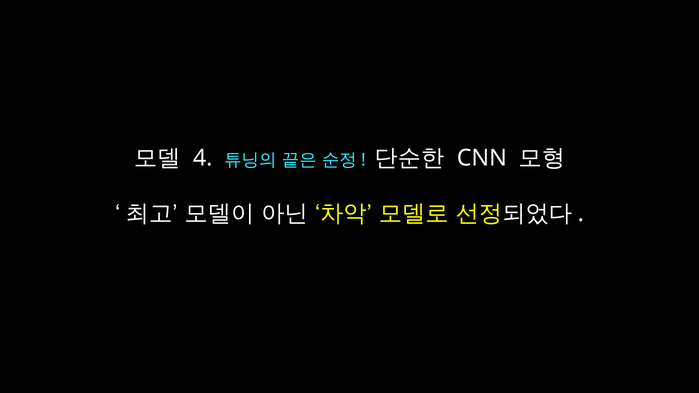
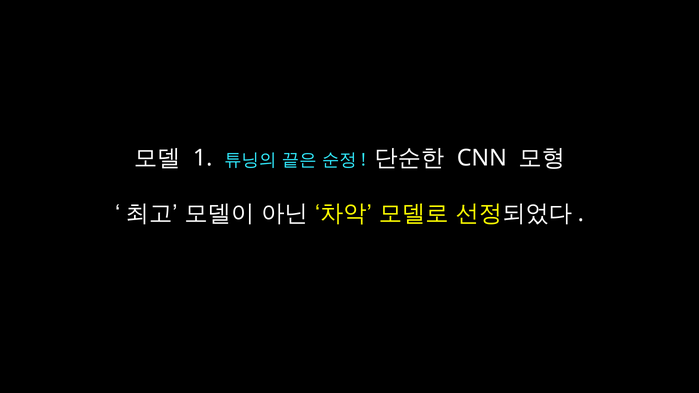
4: 4 -> 1
